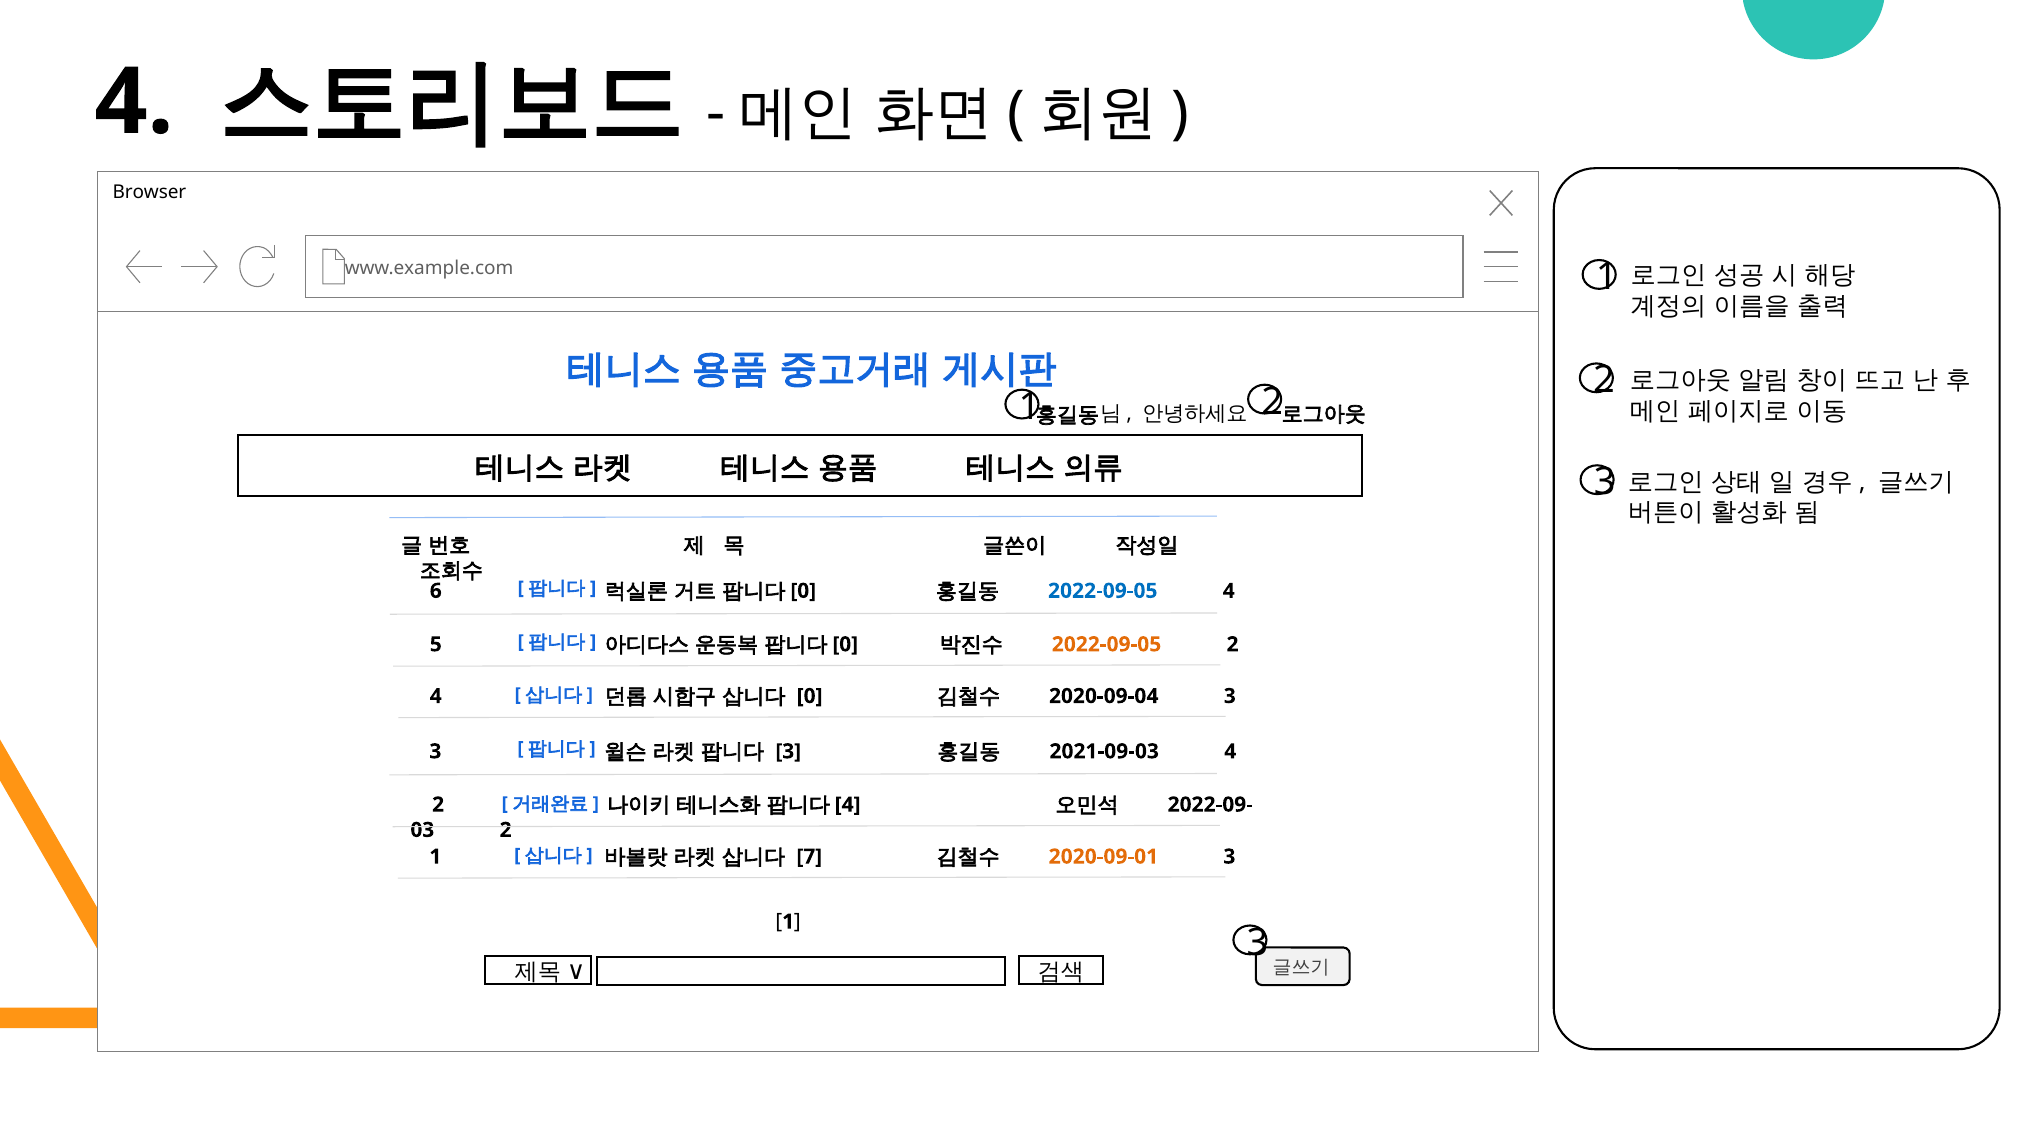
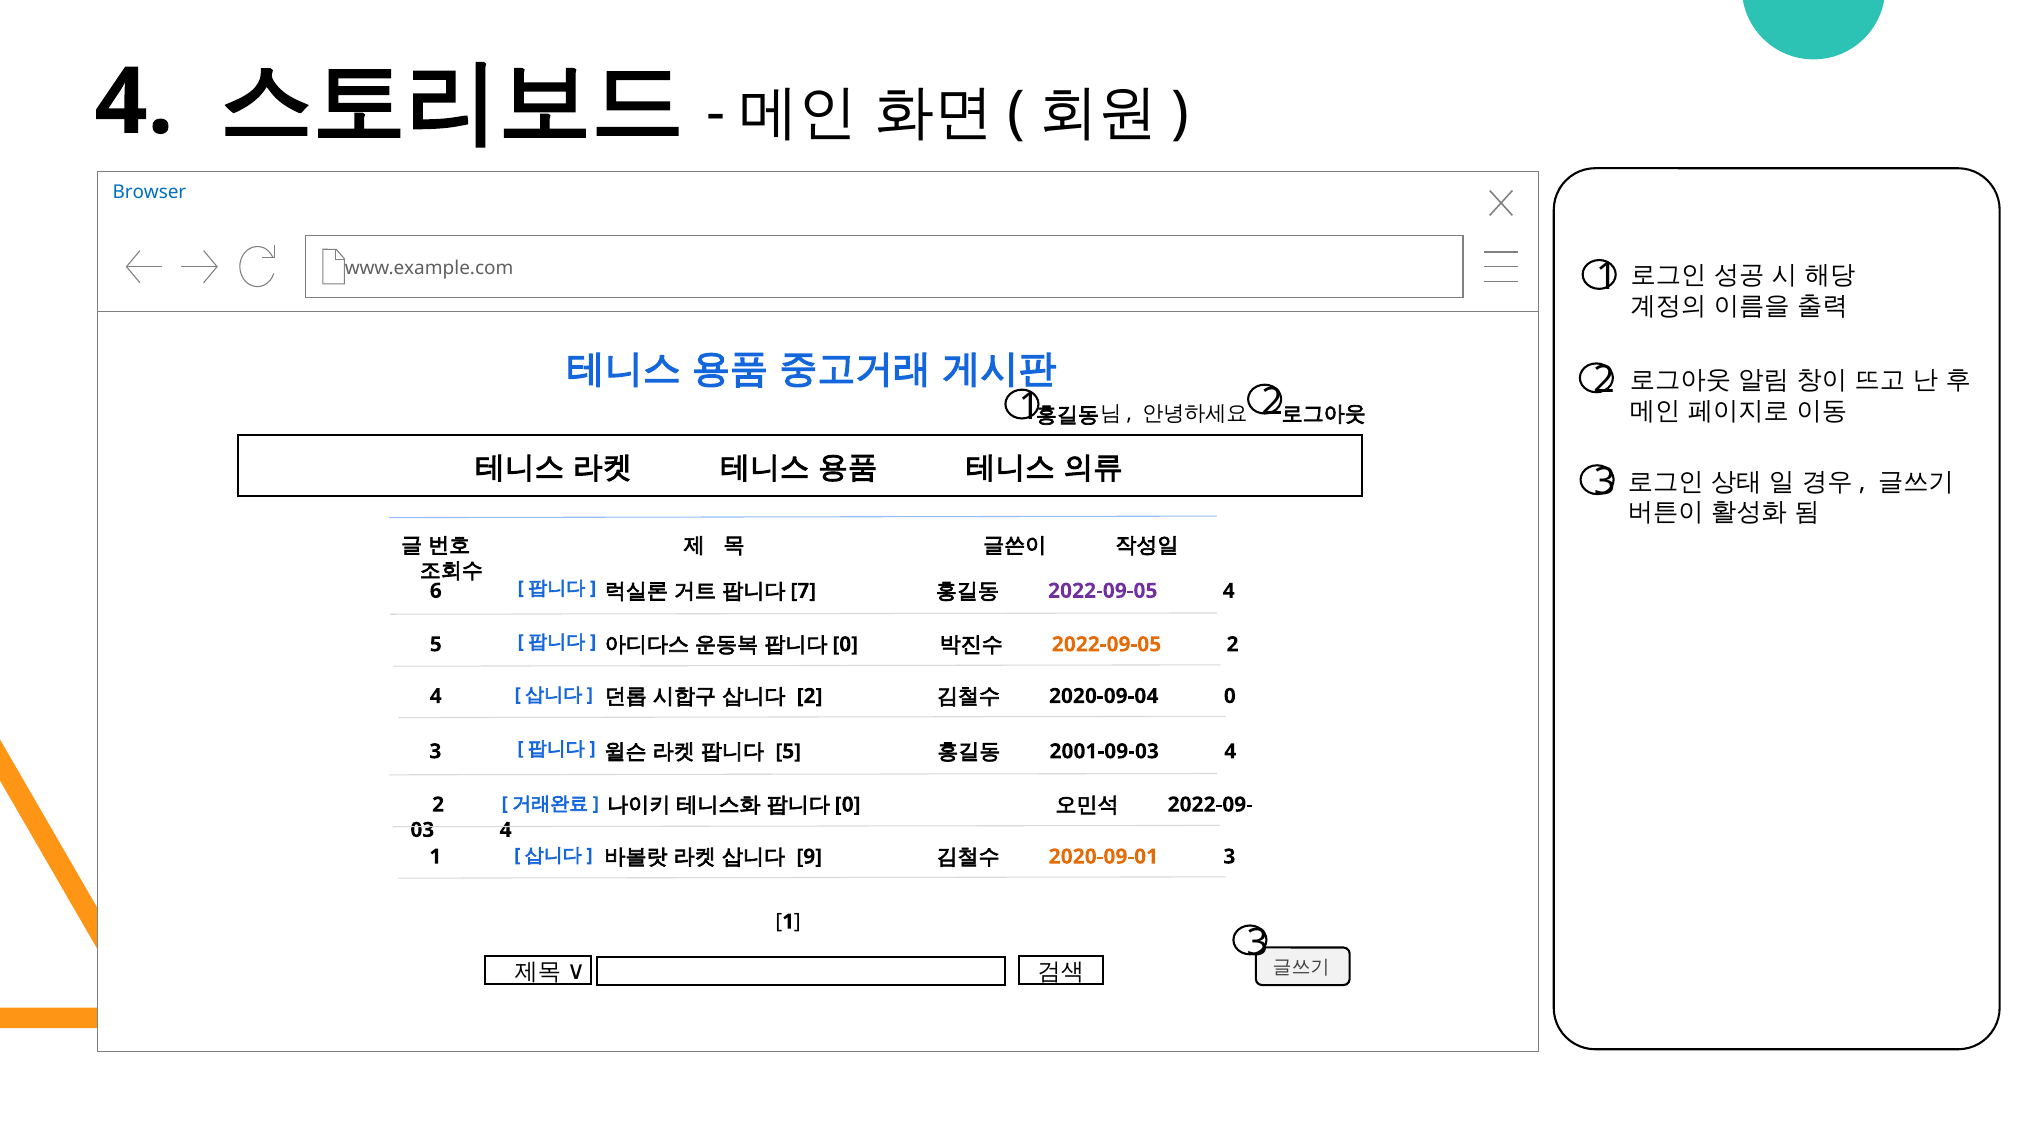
Browser colour: black -> blue
0 at (803, 591): 0 -> 7
2022-09-05 at (1103, 591) colour: blue -> purple
0 at (810, 696): 0 -> 2
2020-09-04 3: 3 -> 0
3 at (788, 751): 3 -> 5
2021-09-03: 2021-09-03 -> 2001-09-03
4 at (848, 805): 4 -> 0
2 at (506, 830): 2 -> 4
7: 7 -> 9
